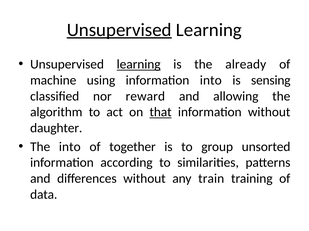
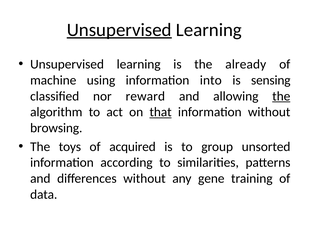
learning at (139, 65) underline: present -> none
the at (281, 96) underline: none -> present
daughter: daughter -> browsing
The into: into -> toys
together: together -> acquired
train: train -> gene
